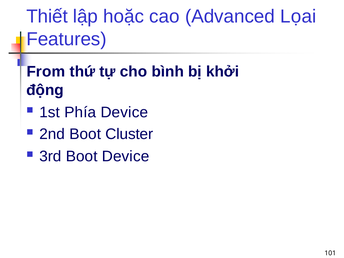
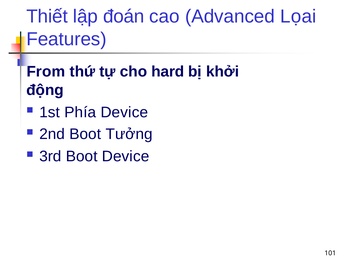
hoặc: hoặc -> đoán
bình: bình -> hard
Cluster: Cluster -> Tưởng
